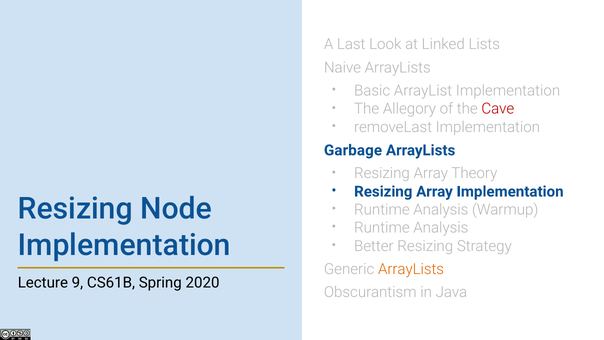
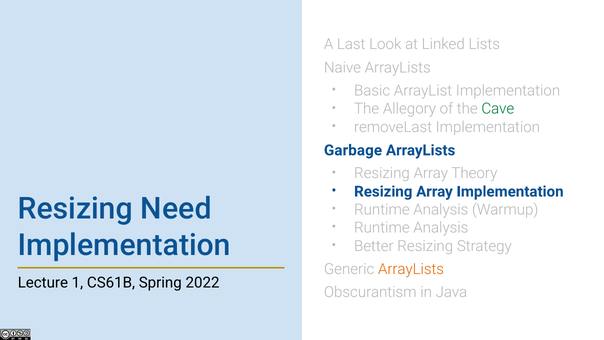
Cave colour: red -> green
Node: Node -> Need
9: 9 -> 1
2020: 2020 -> 2022
